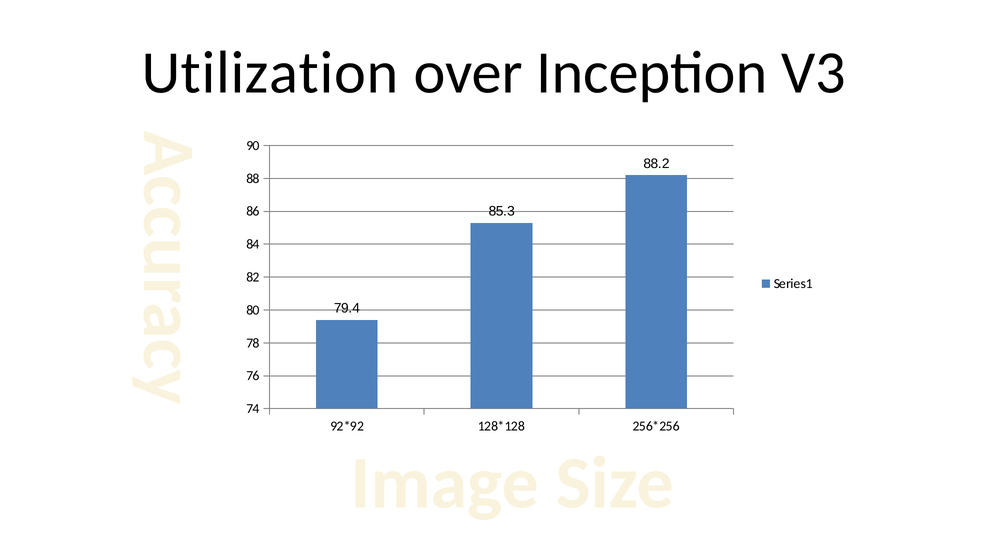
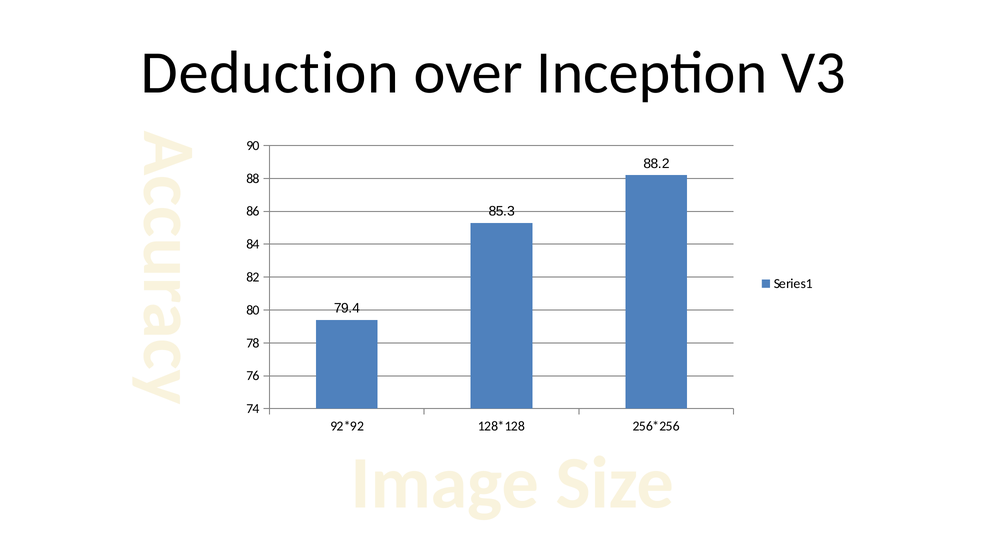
Utilization: Utilization -> Deduction
